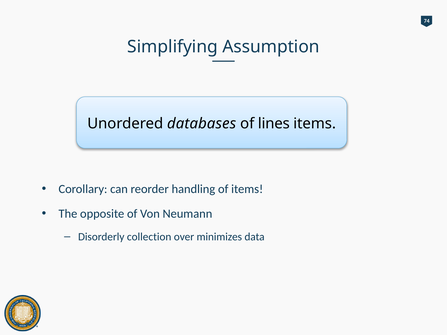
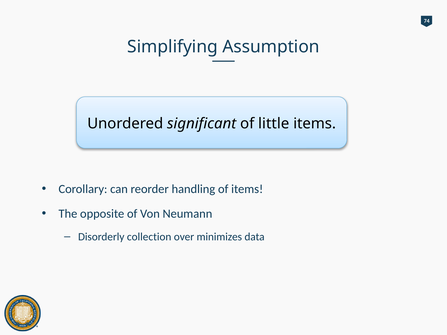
databases: databases -> significant
lines: lines -> little
